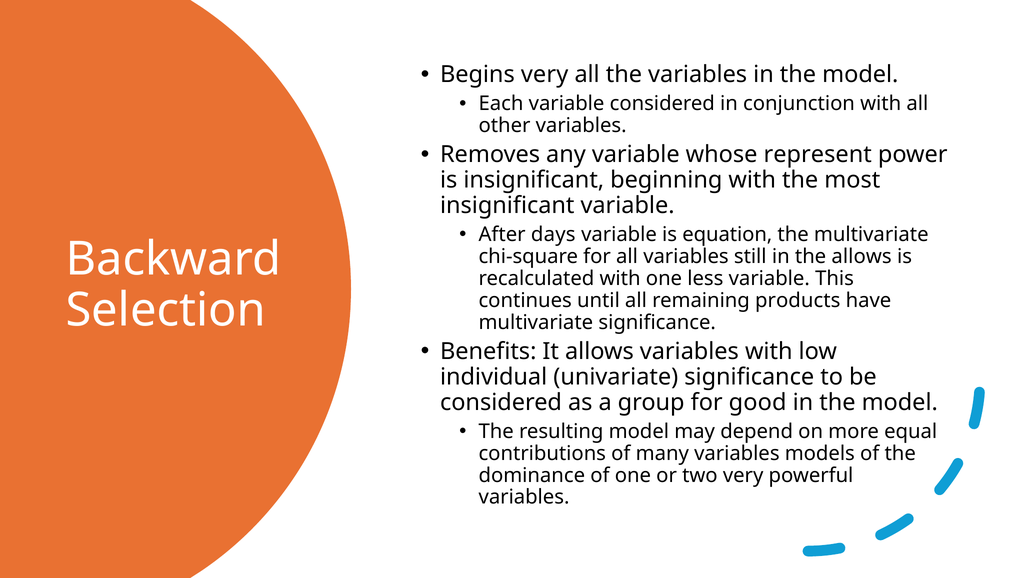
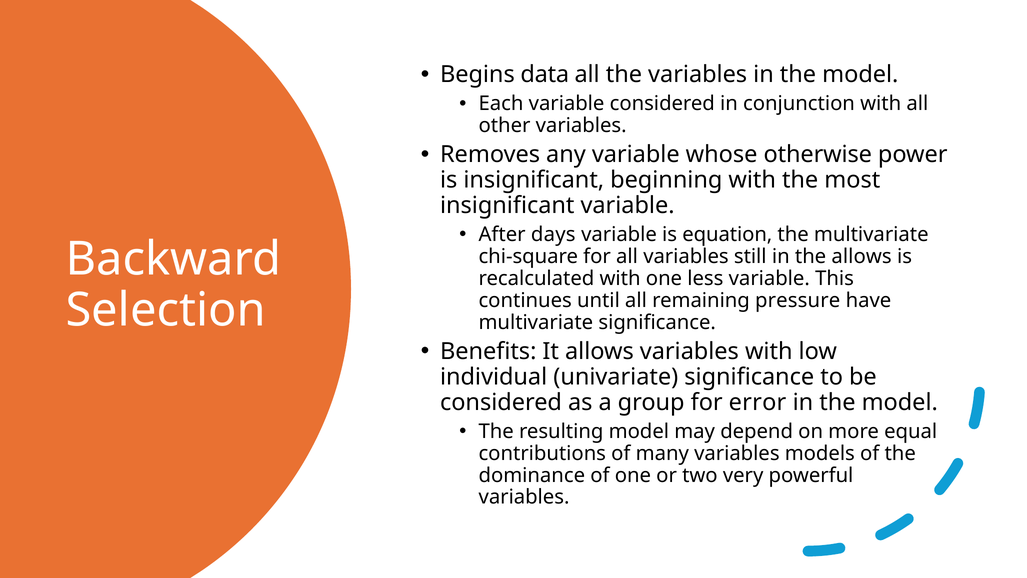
Begins very: very -> data
represent: represent -> otherwise
products: products -> pressure
good: good -> error
